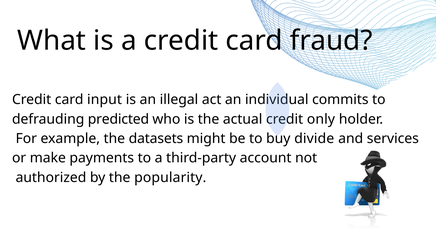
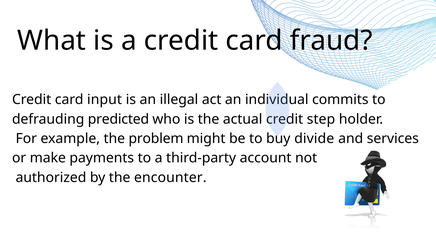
only: only -> step
datasets: datasets -> problem
popularity: popularity -> encounter
